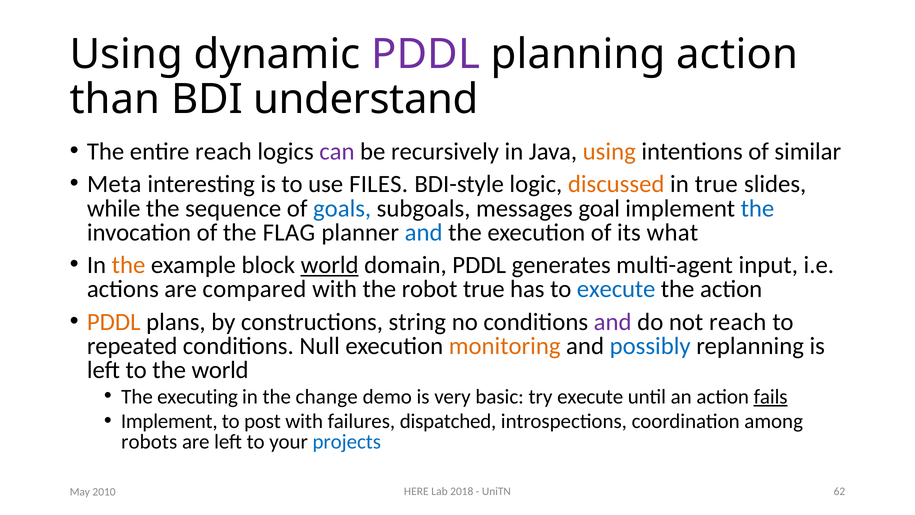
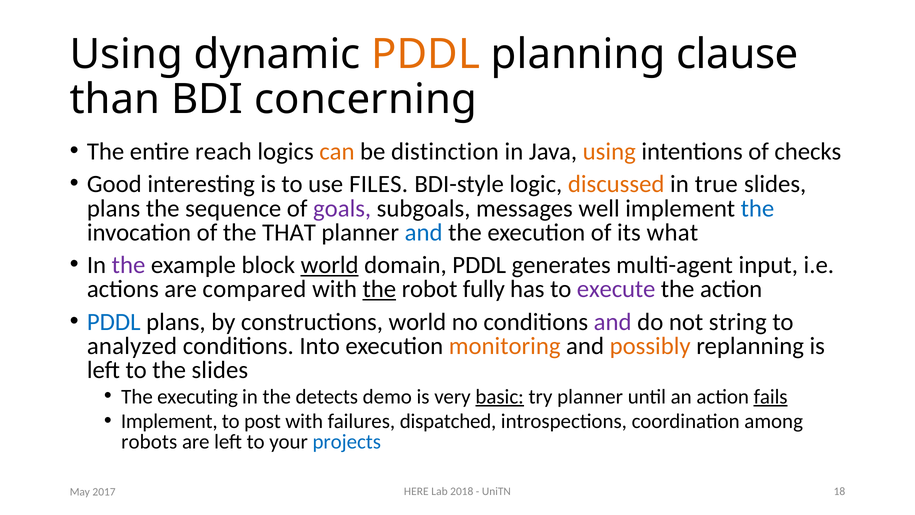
PDDL at (426, 54) colour: purple -> orange
planning action: action -> clause
understand: understand -> concerning
can colour: purple -> orange
recursively: recursively -> distinction
similar: similar -> checks
Meta: Meta -> Good
while at (114, 208): while -> plans
goals colour: blue -> purple
goal: goal -> well
FLAG: FLAG -> THAT
the at (129, 265) colour: orange -> purple
the at (379, 289) underline: none -> present
robot true: true -> fully
execute at (616, 289) colour: blue -> purple
PDDL at (114, 322) colour: orange -> blue
constructions string: string -> world
not reach: reach -> string
repeated: repeated -> analyzed
Null: Null -> Into
possibly colour: blue -> orange
the world: world -> slides
change: change -> detects
basic underline: none -> present
try execute: execute -> planner
62: 62 -> 18
2010: 2010 -> 2017
